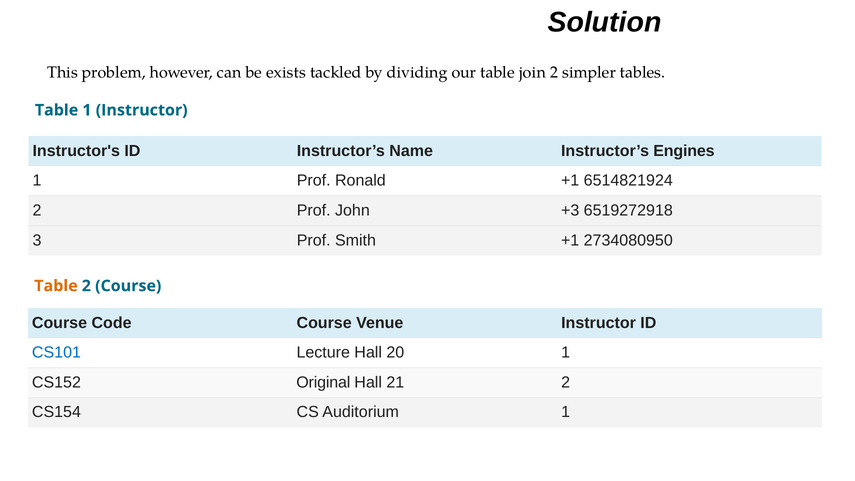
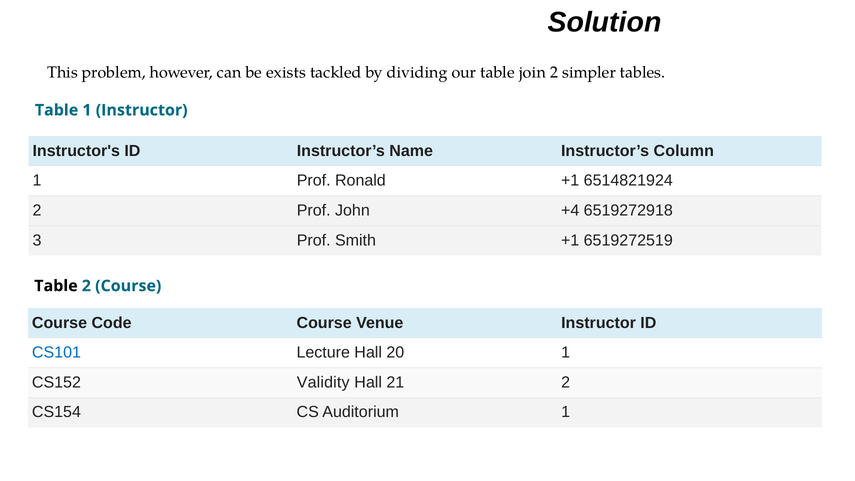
Engines: Engines -> Column
+3: +3 -> +4
2734080950: 2734080950 -> 6519272519
Table at (56, 286) colour: orange -> black
Original: Original -> Validity
